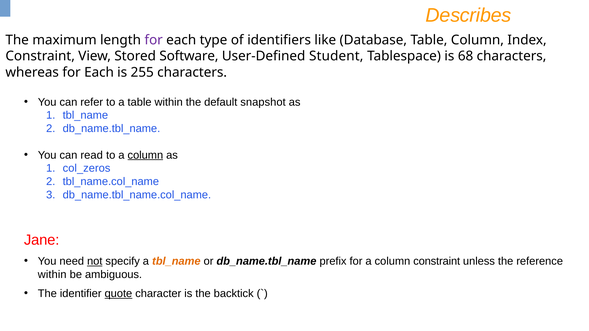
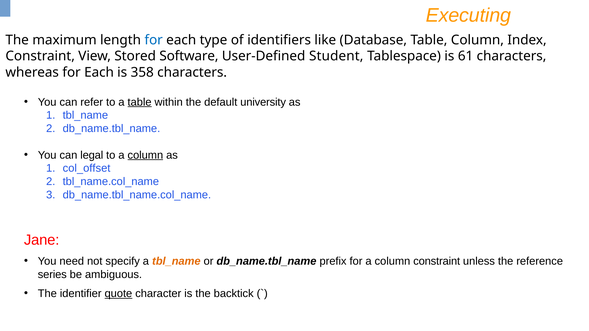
Describes: Describes -> Executing
for at (154, 40) colour: purple -> blue
68: 68 -> 61
255: 255 -> 358
table at (140, 102) underline: none -> present
snapshot: snapshot -> university
read: read -> legal
col_zeros: col_zeros -> col_offset
not underline: present -> none
within at (52, 275): within -> series
